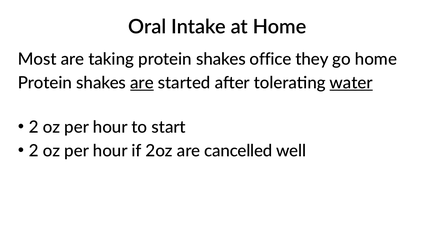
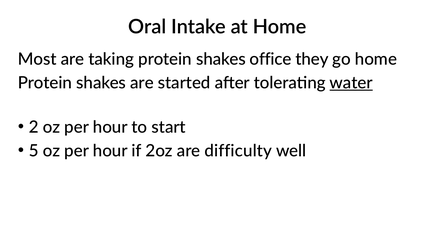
are at (142, 83) underline: present -> none
2 at (34, 151): 2 -> 5
cancelled: cancelled -> difficulty
